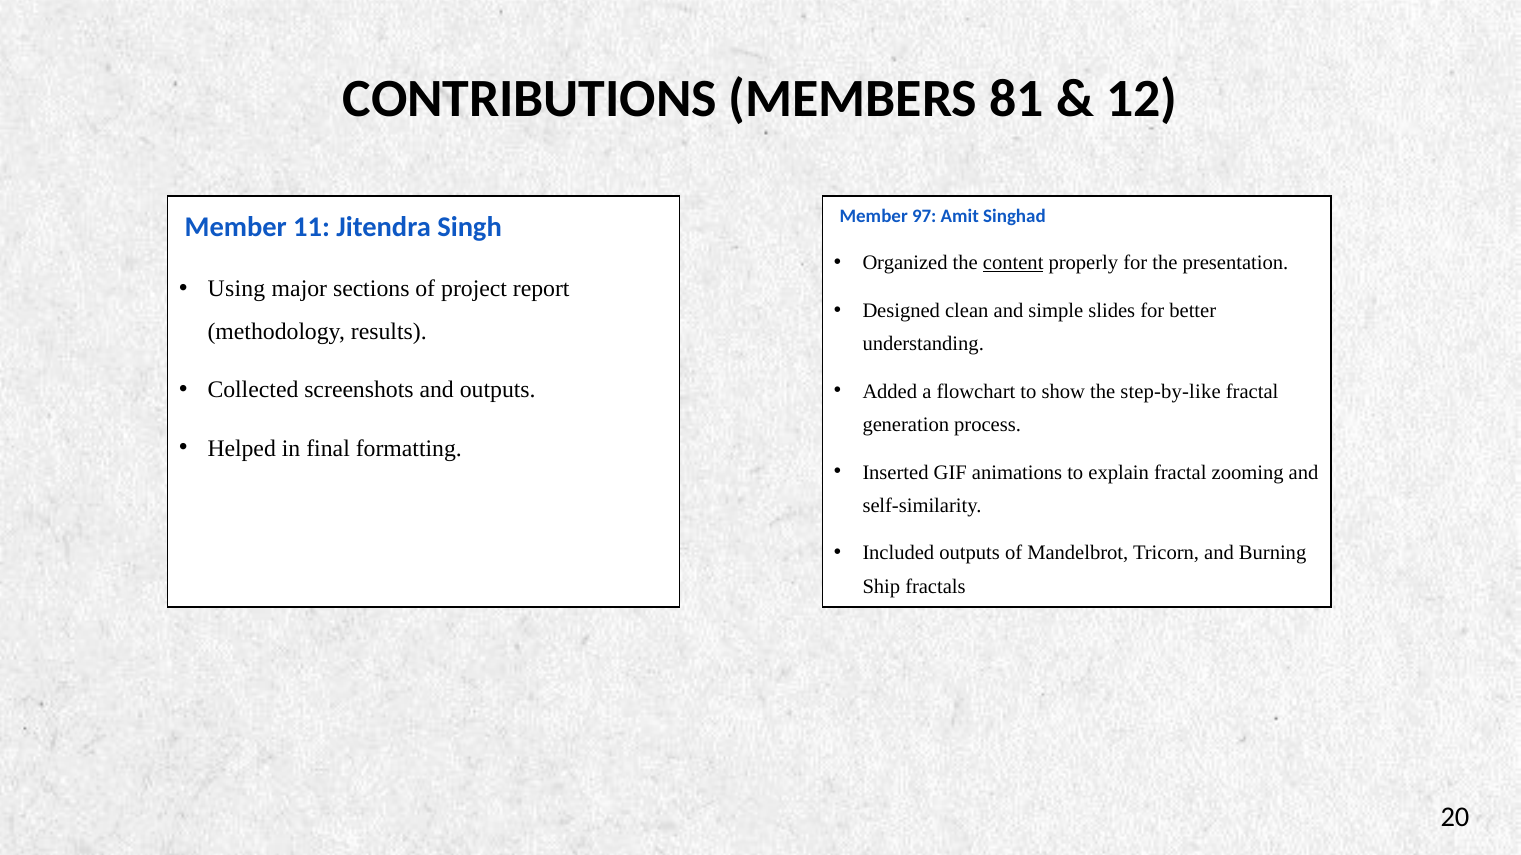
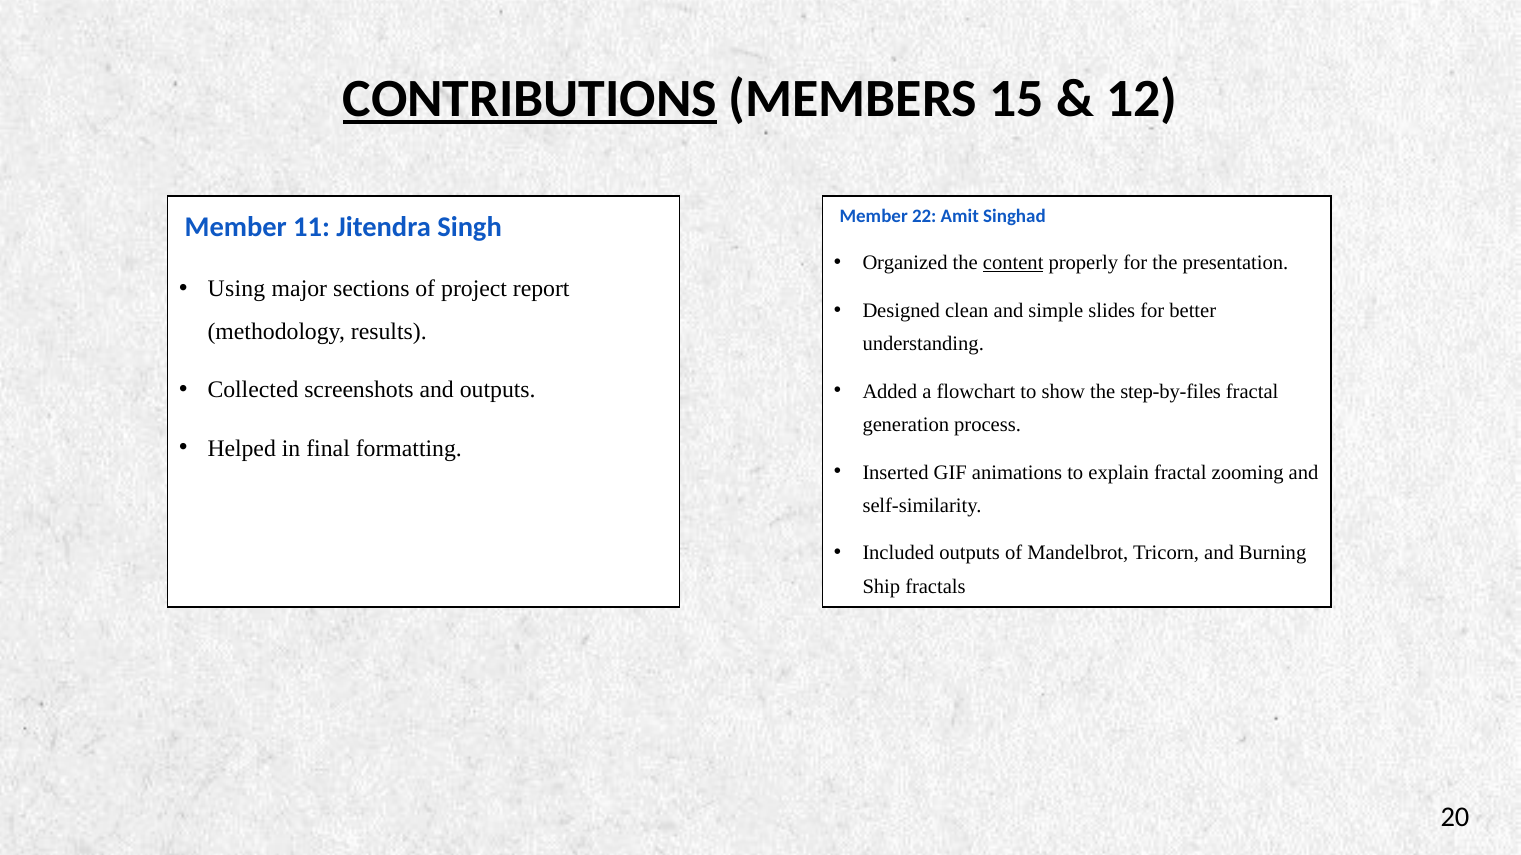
CONTRIBUTIONS underline: none -> present
81: 81 -> 15
97: 97 -> 22
step-by-like: step-by-like -> step-by-files
